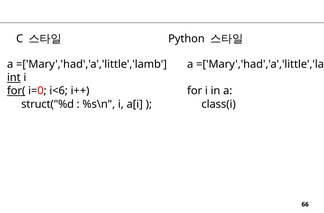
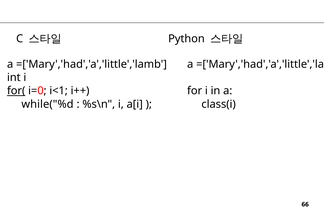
int underline: present -> none
i<6: i<6 -> i<1
struct("%d: struct("%d -> while("%d
